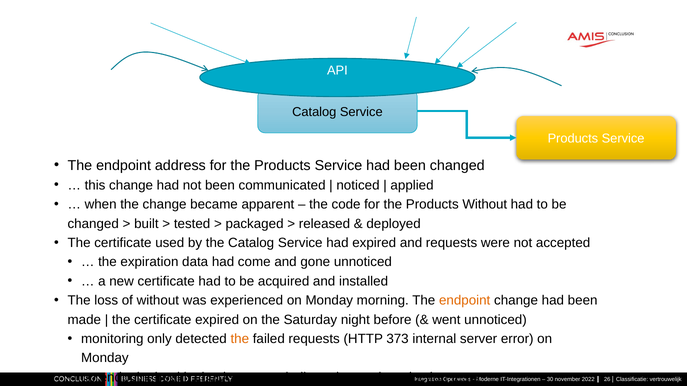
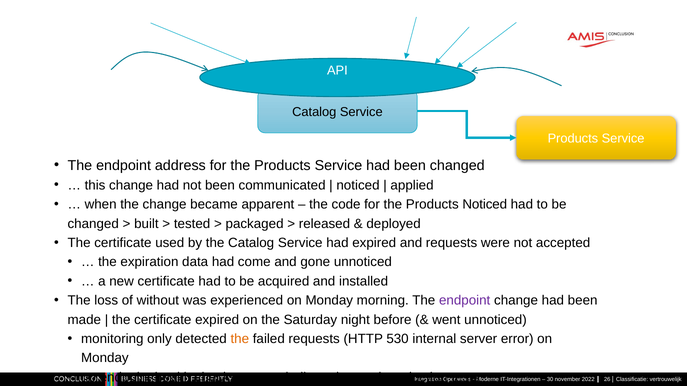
Products Without: Without -> Noticed
endpoint at (465, 301) colour: orange -> purple
373: 373 -> 530
